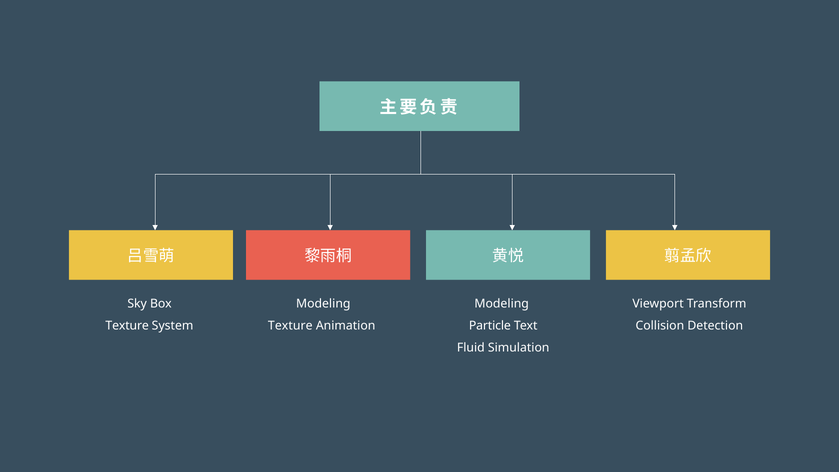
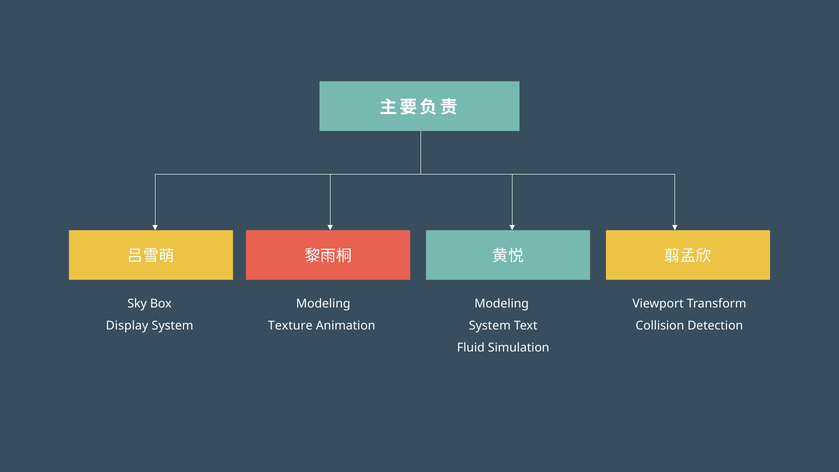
Texture at (127, 326): Texture -> Display
Particle at (490, 326): Particle -> System
